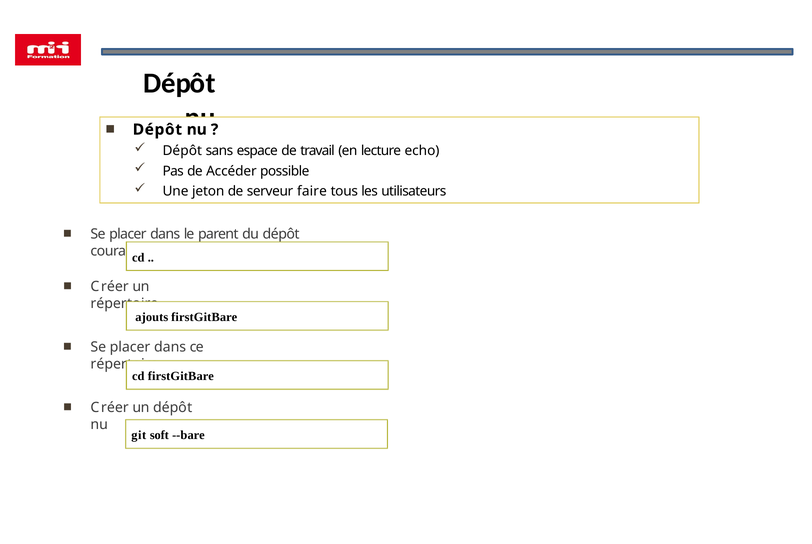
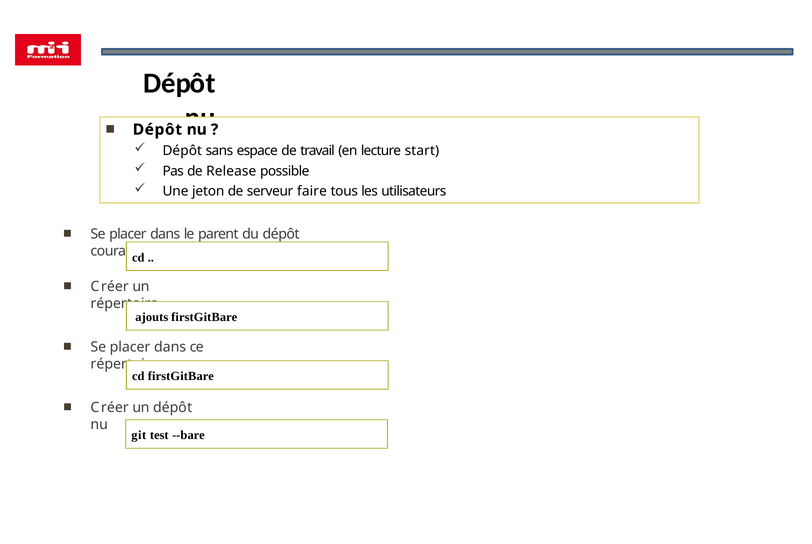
echo: echo -> start
Accéder: Accéder -> Release
soft: soft -> test
